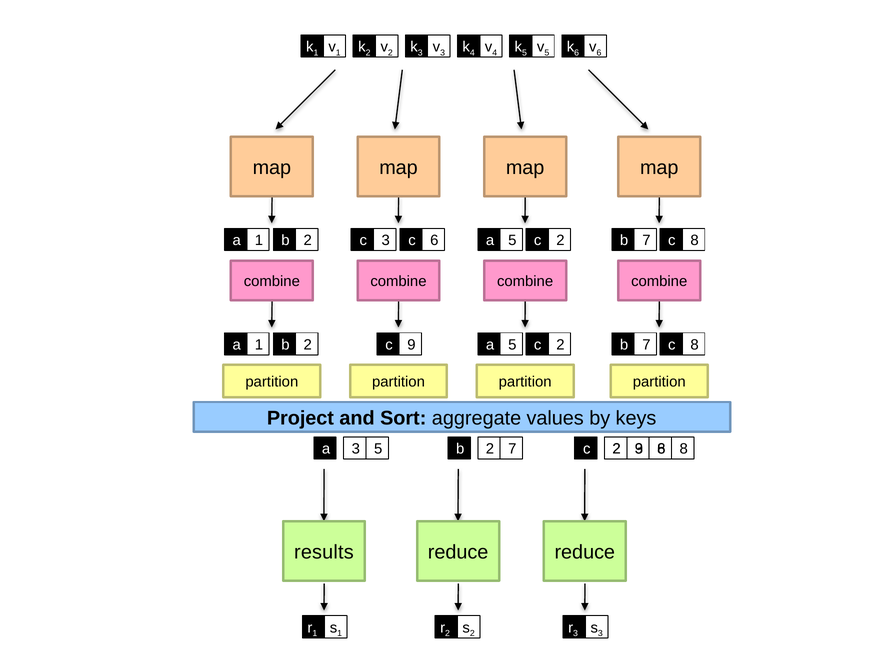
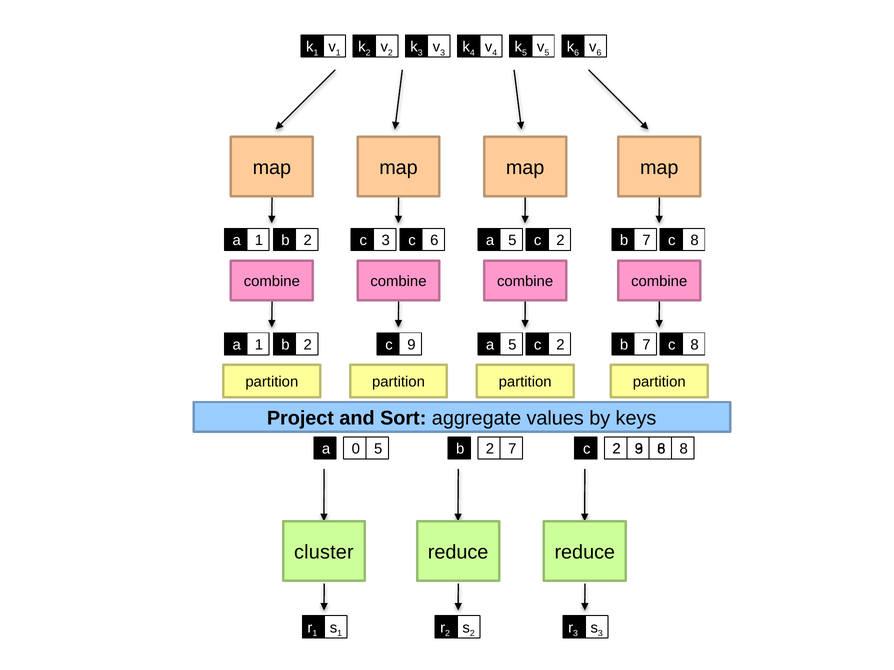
a 3: 3 -> 0
results: results -> cluster
